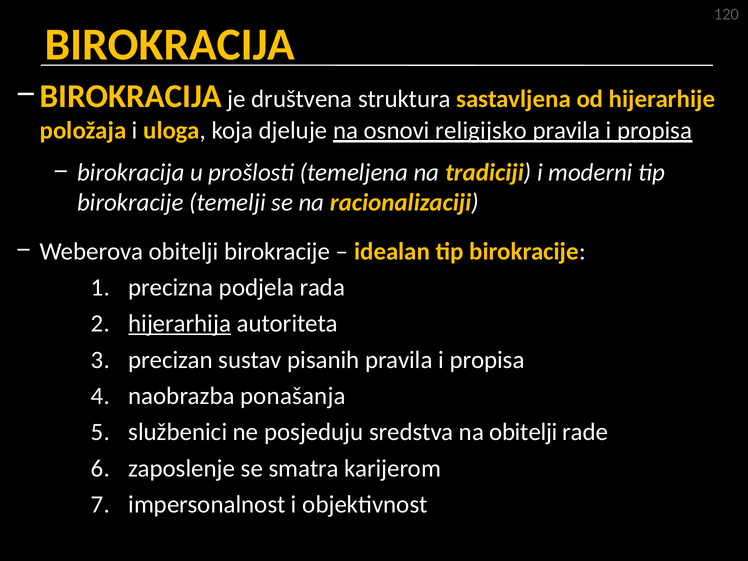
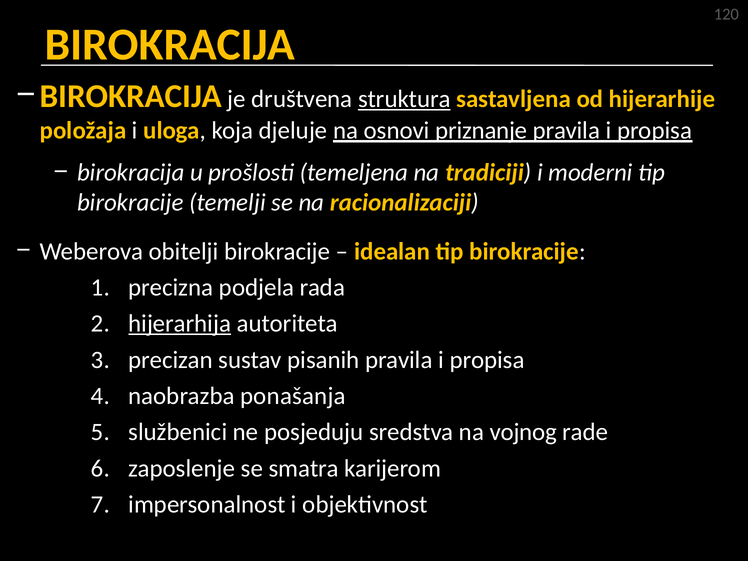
struktura underline: none -> present
religijsko: religijsko -> priznanje
na obitelji: obitelji -> vojnog
